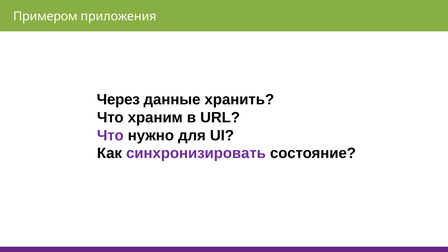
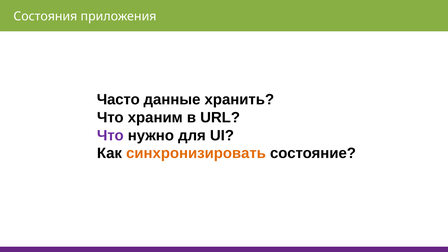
Примером: Примером -> Состояния
Через: Через -> Часто
синхронизировать colour: purple -> orange
